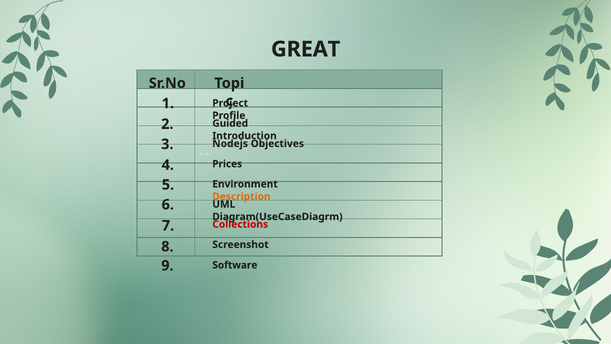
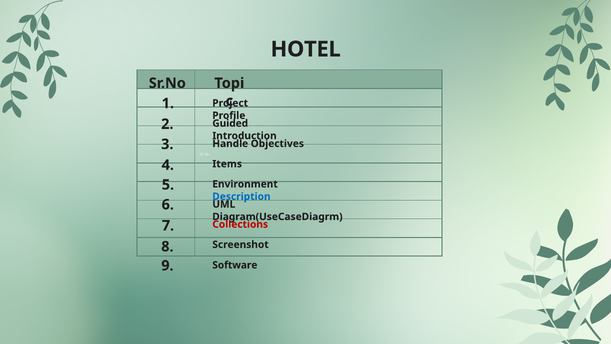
GREAT: GREAT -> HOTEL
Nodejs: Nodejs -> Handle
Prices: Prices -> Items
Description colour: orange -> blue
